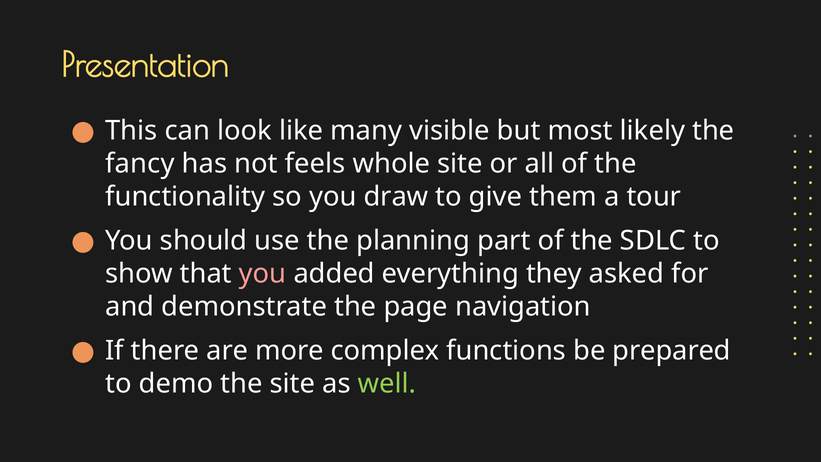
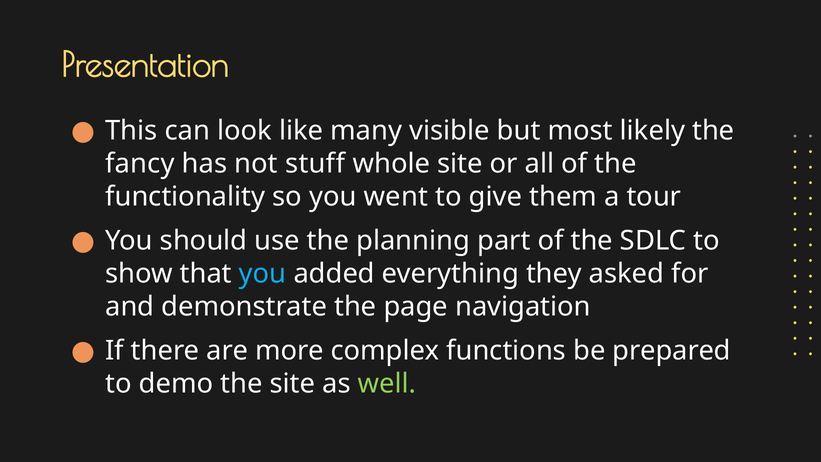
feels: feels -> stuff
draw: draw -> went
you at (263, 274) colour: pink -> light blue
